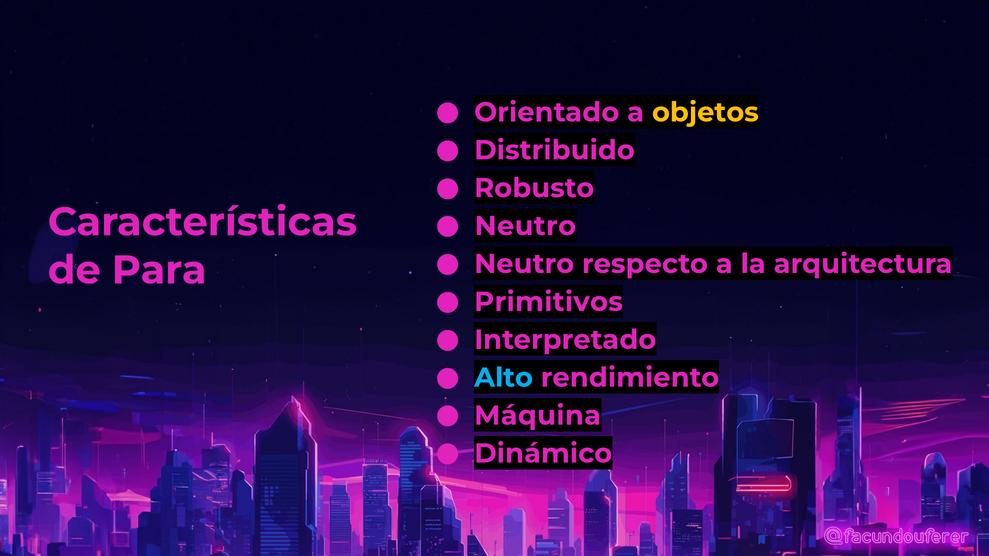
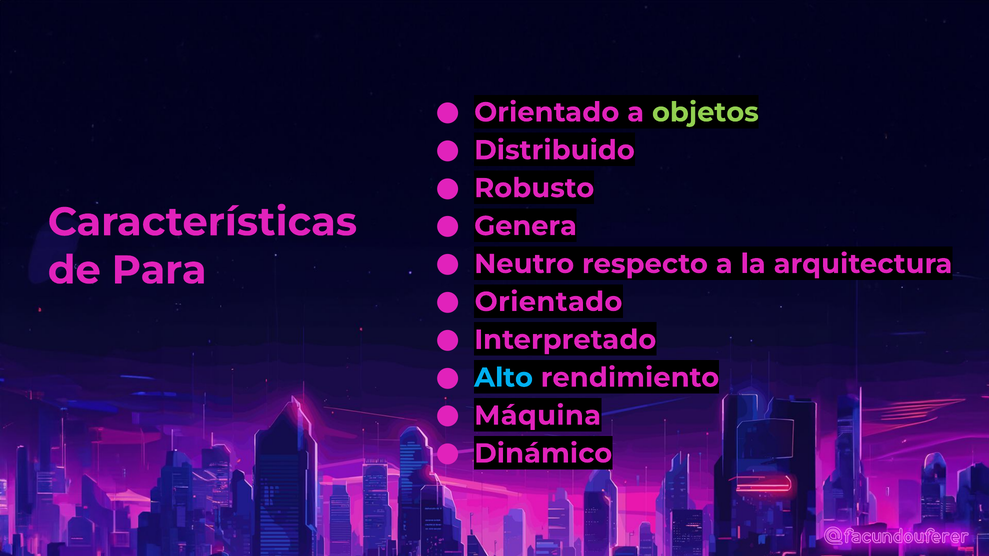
objetos colour: yellow -> light green
Neutro at (525, 226): Neutro -> Genera
Primitivos at (549, 302): Primitivos -> Orientado
